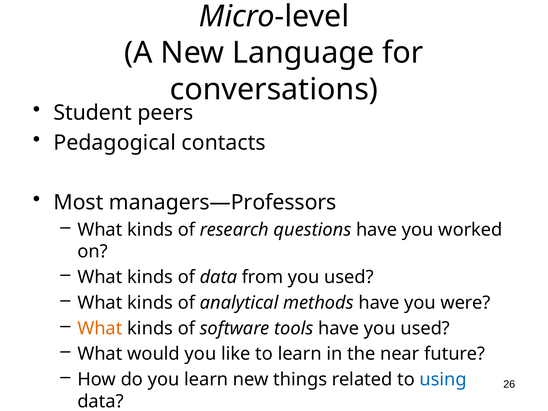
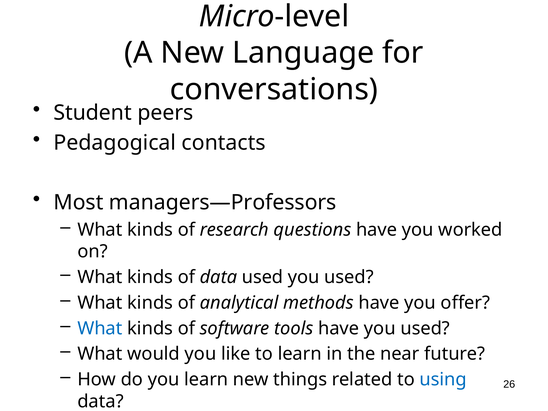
data from: from -> used
were: were -> offer
What at (100, 328) colour: orange -> blue
